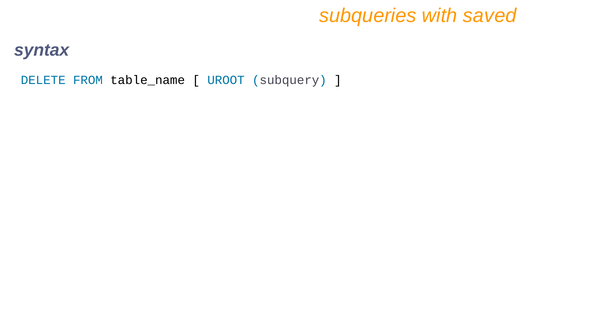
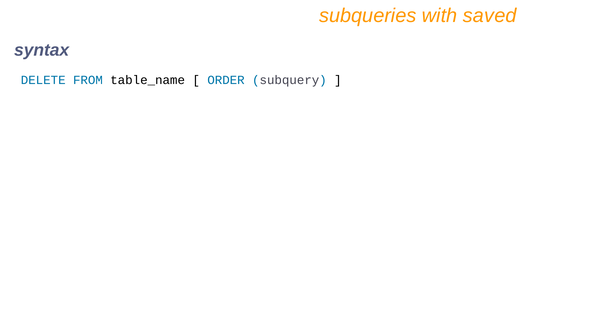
UROOT: UROOT -> ORDER
